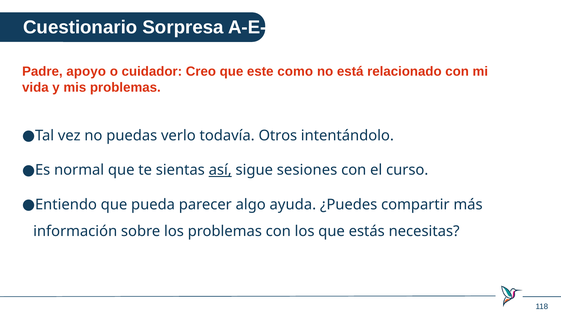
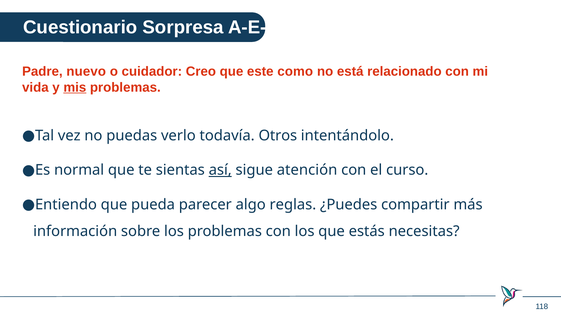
apoyo: apoyo -> nuevo
mis underline: none -> present
sesiones: sesiones -> atención
ayuda: ayuda -> reglas
